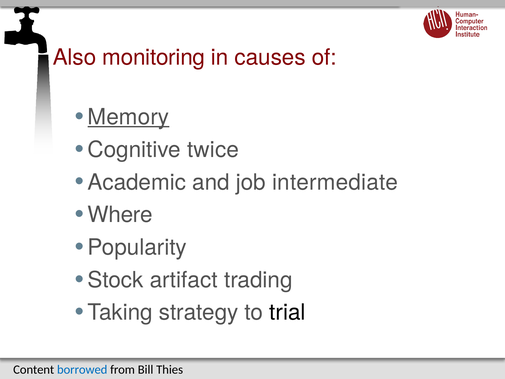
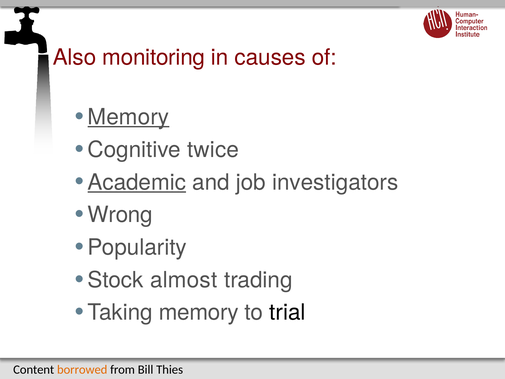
Academic underline: none -> present
intermediate: intermediate -> investigators
Where: Where -> Wrong
artifact: artifact -> almost
Taking strategy: strategy -> memory
borrowed colour: blue -> orange
